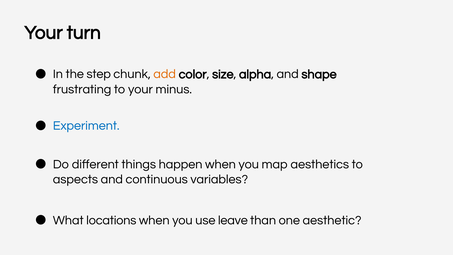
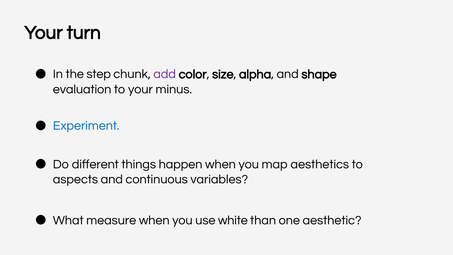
add colour: orange -> purple
frustrating: frustrating -> evaluation
locations: locations -> measure
leave: leave -> white
